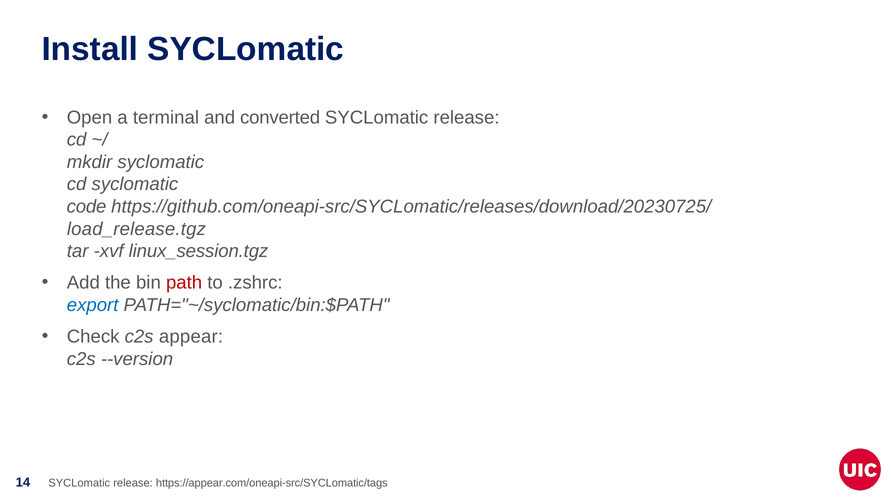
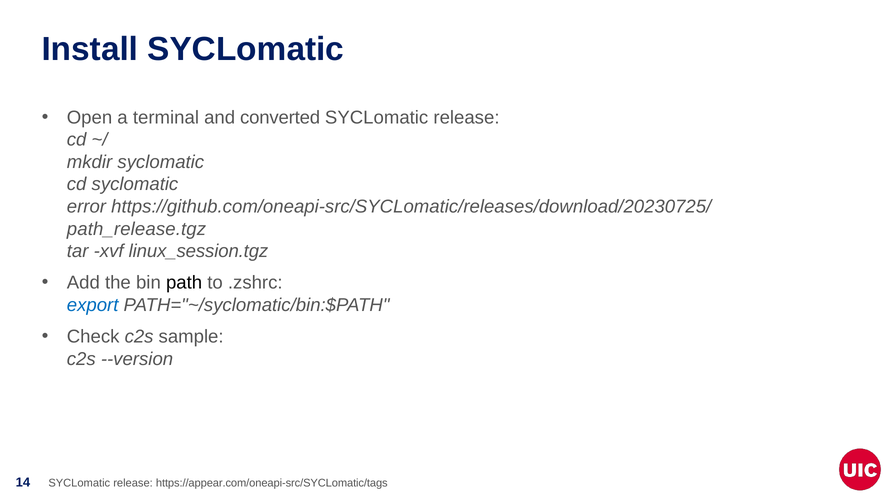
code: code -> error
load_release.tgz: load_release.tgz -> path_release.tgz
path colour: red -> black
appear: appear -> sample
